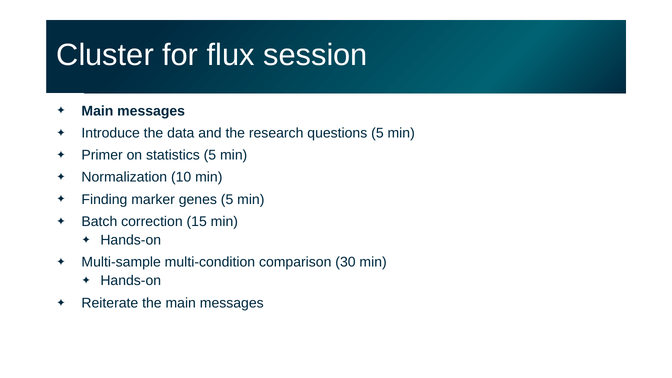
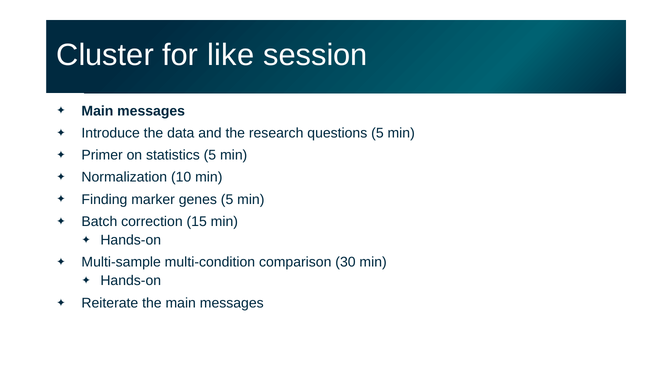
flux: flux -> like
